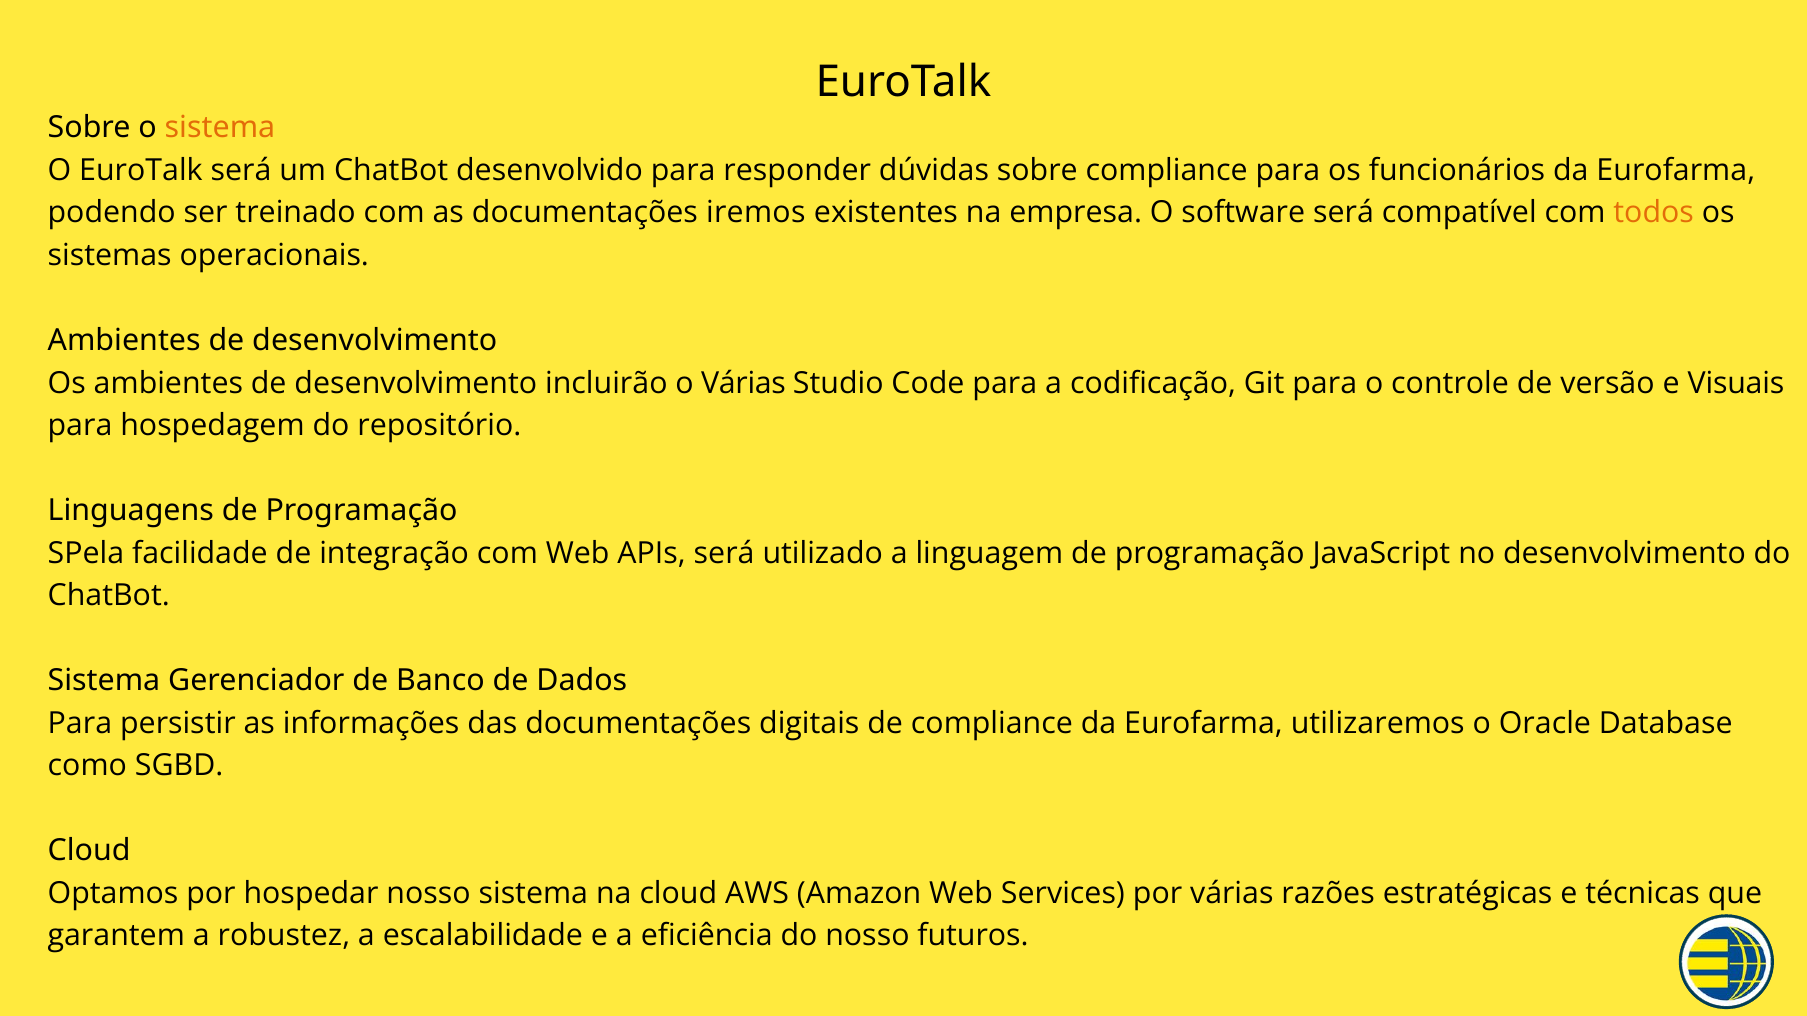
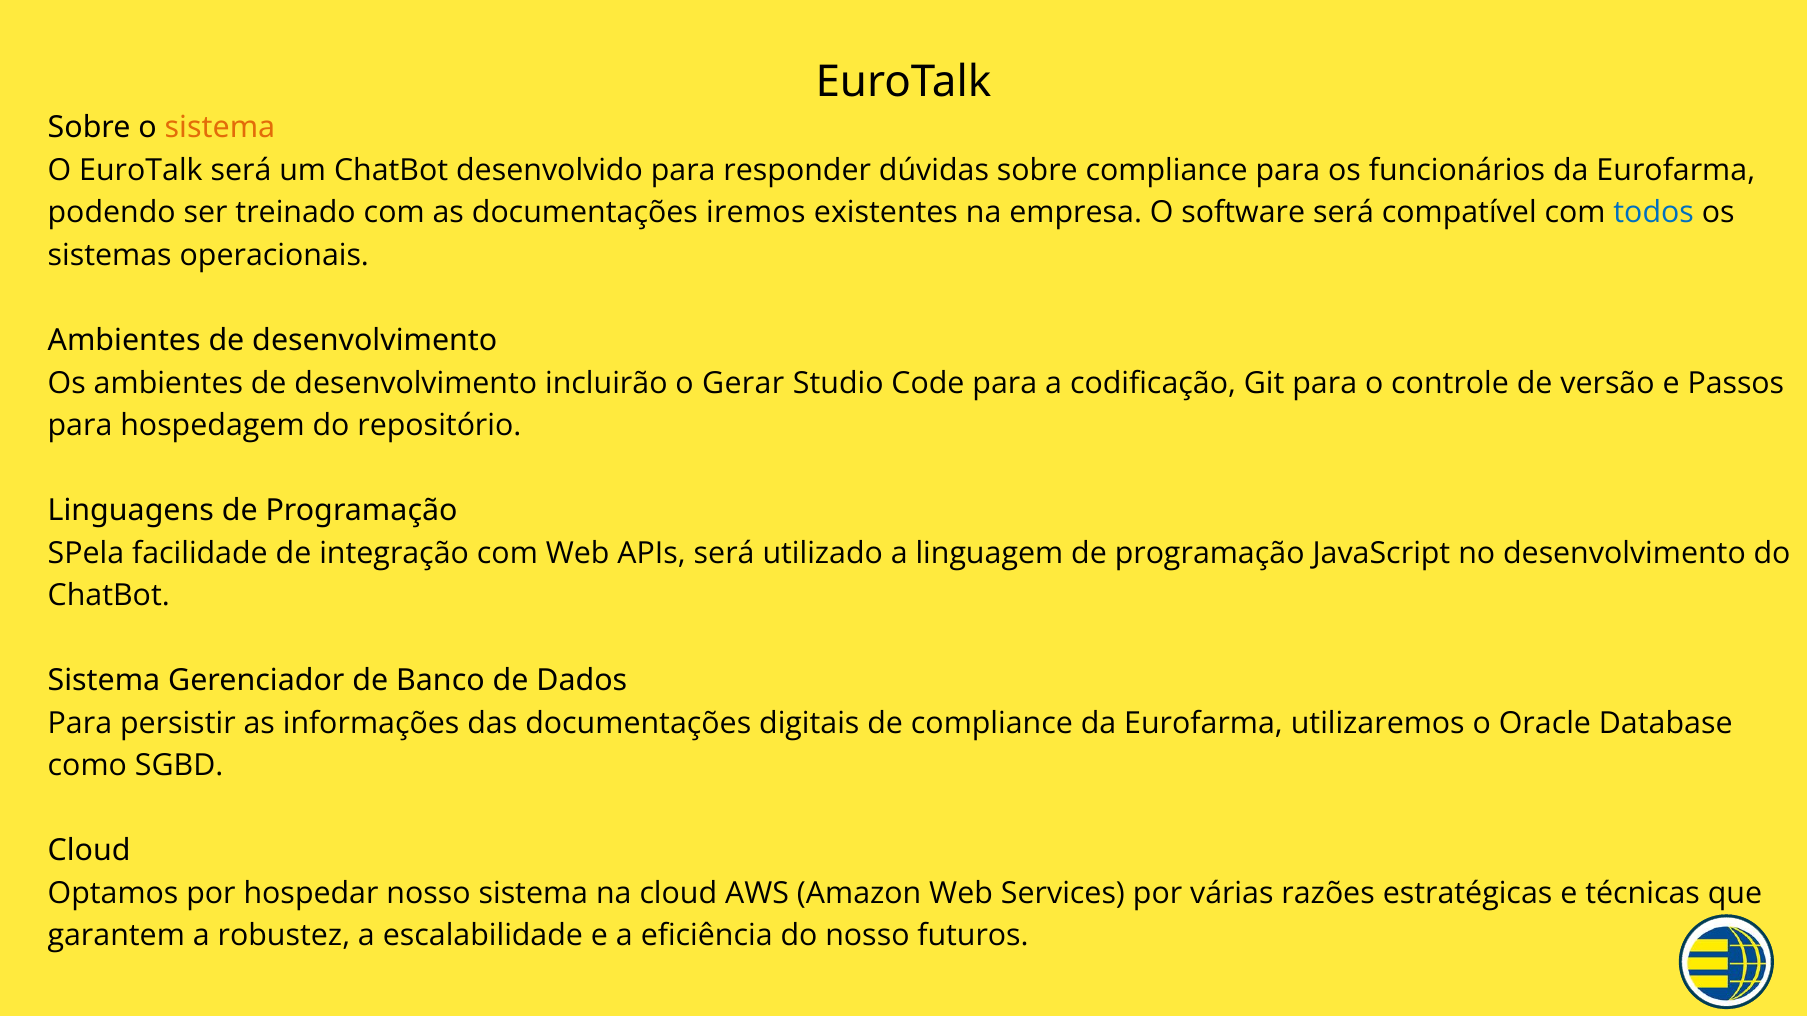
todos colour: orange -> blue
o Várias: Várias -> Gerar
Visuais: Visuais -> Passos
